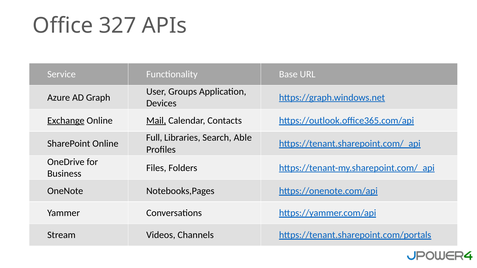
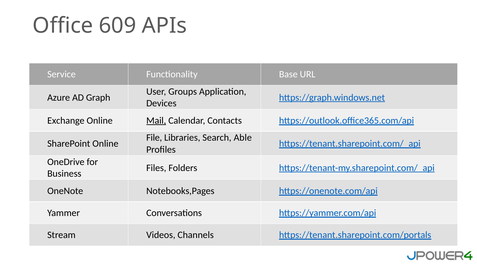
327: 327 -> 609
Exchange underline: present -> none
Full: Full -> File
